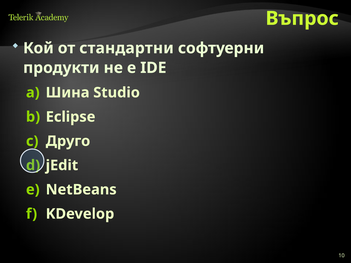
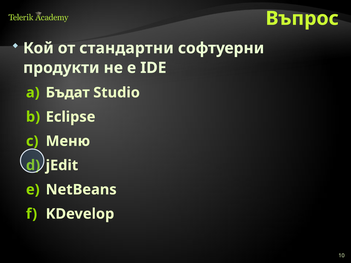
Шина: Шина -> Бъдат
Друго: Друго -> Меню
